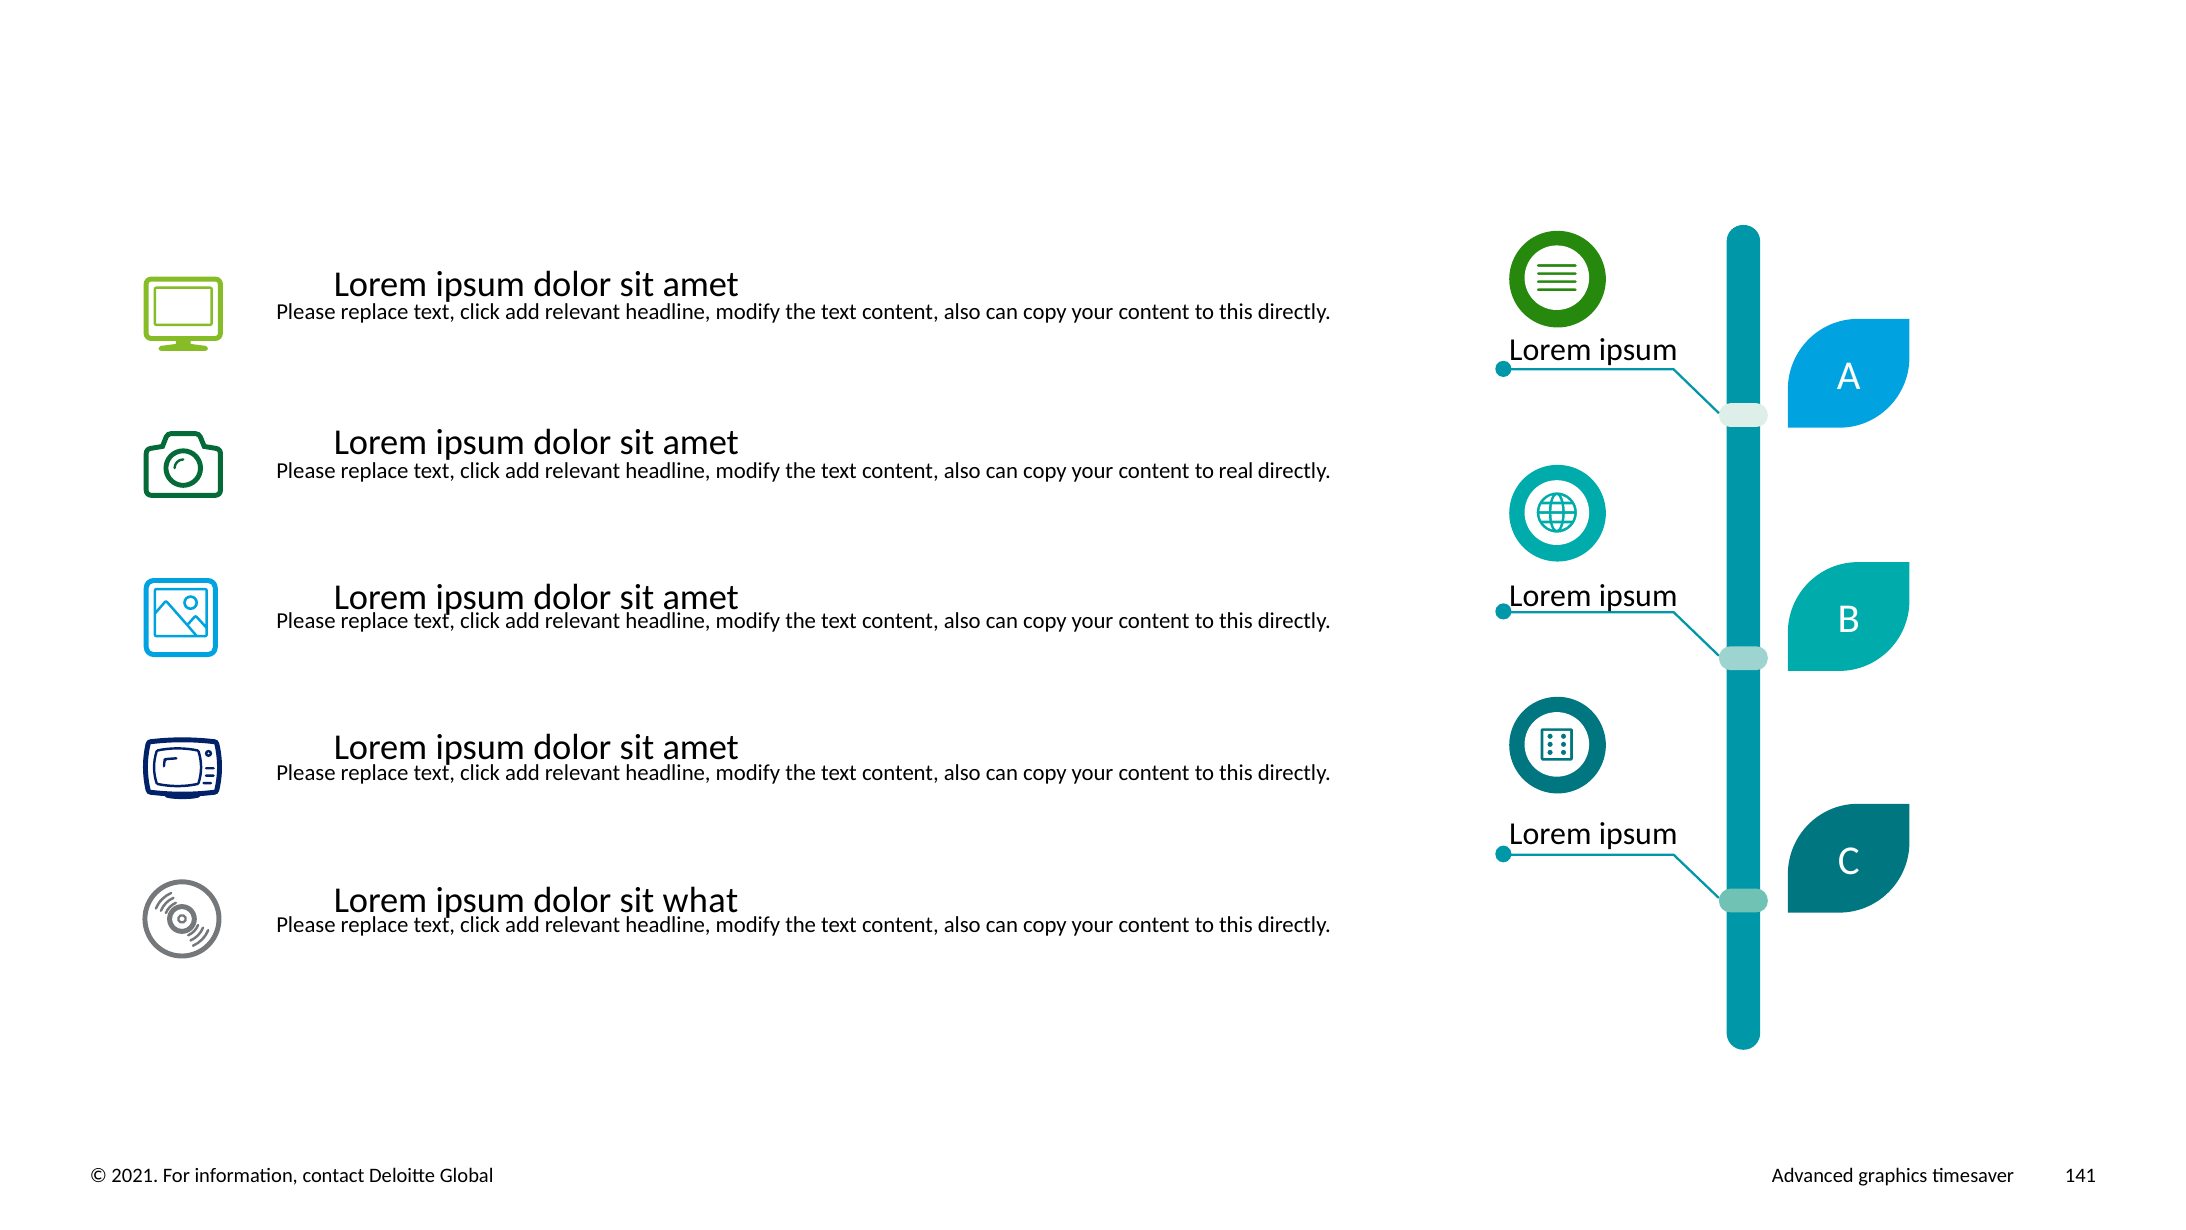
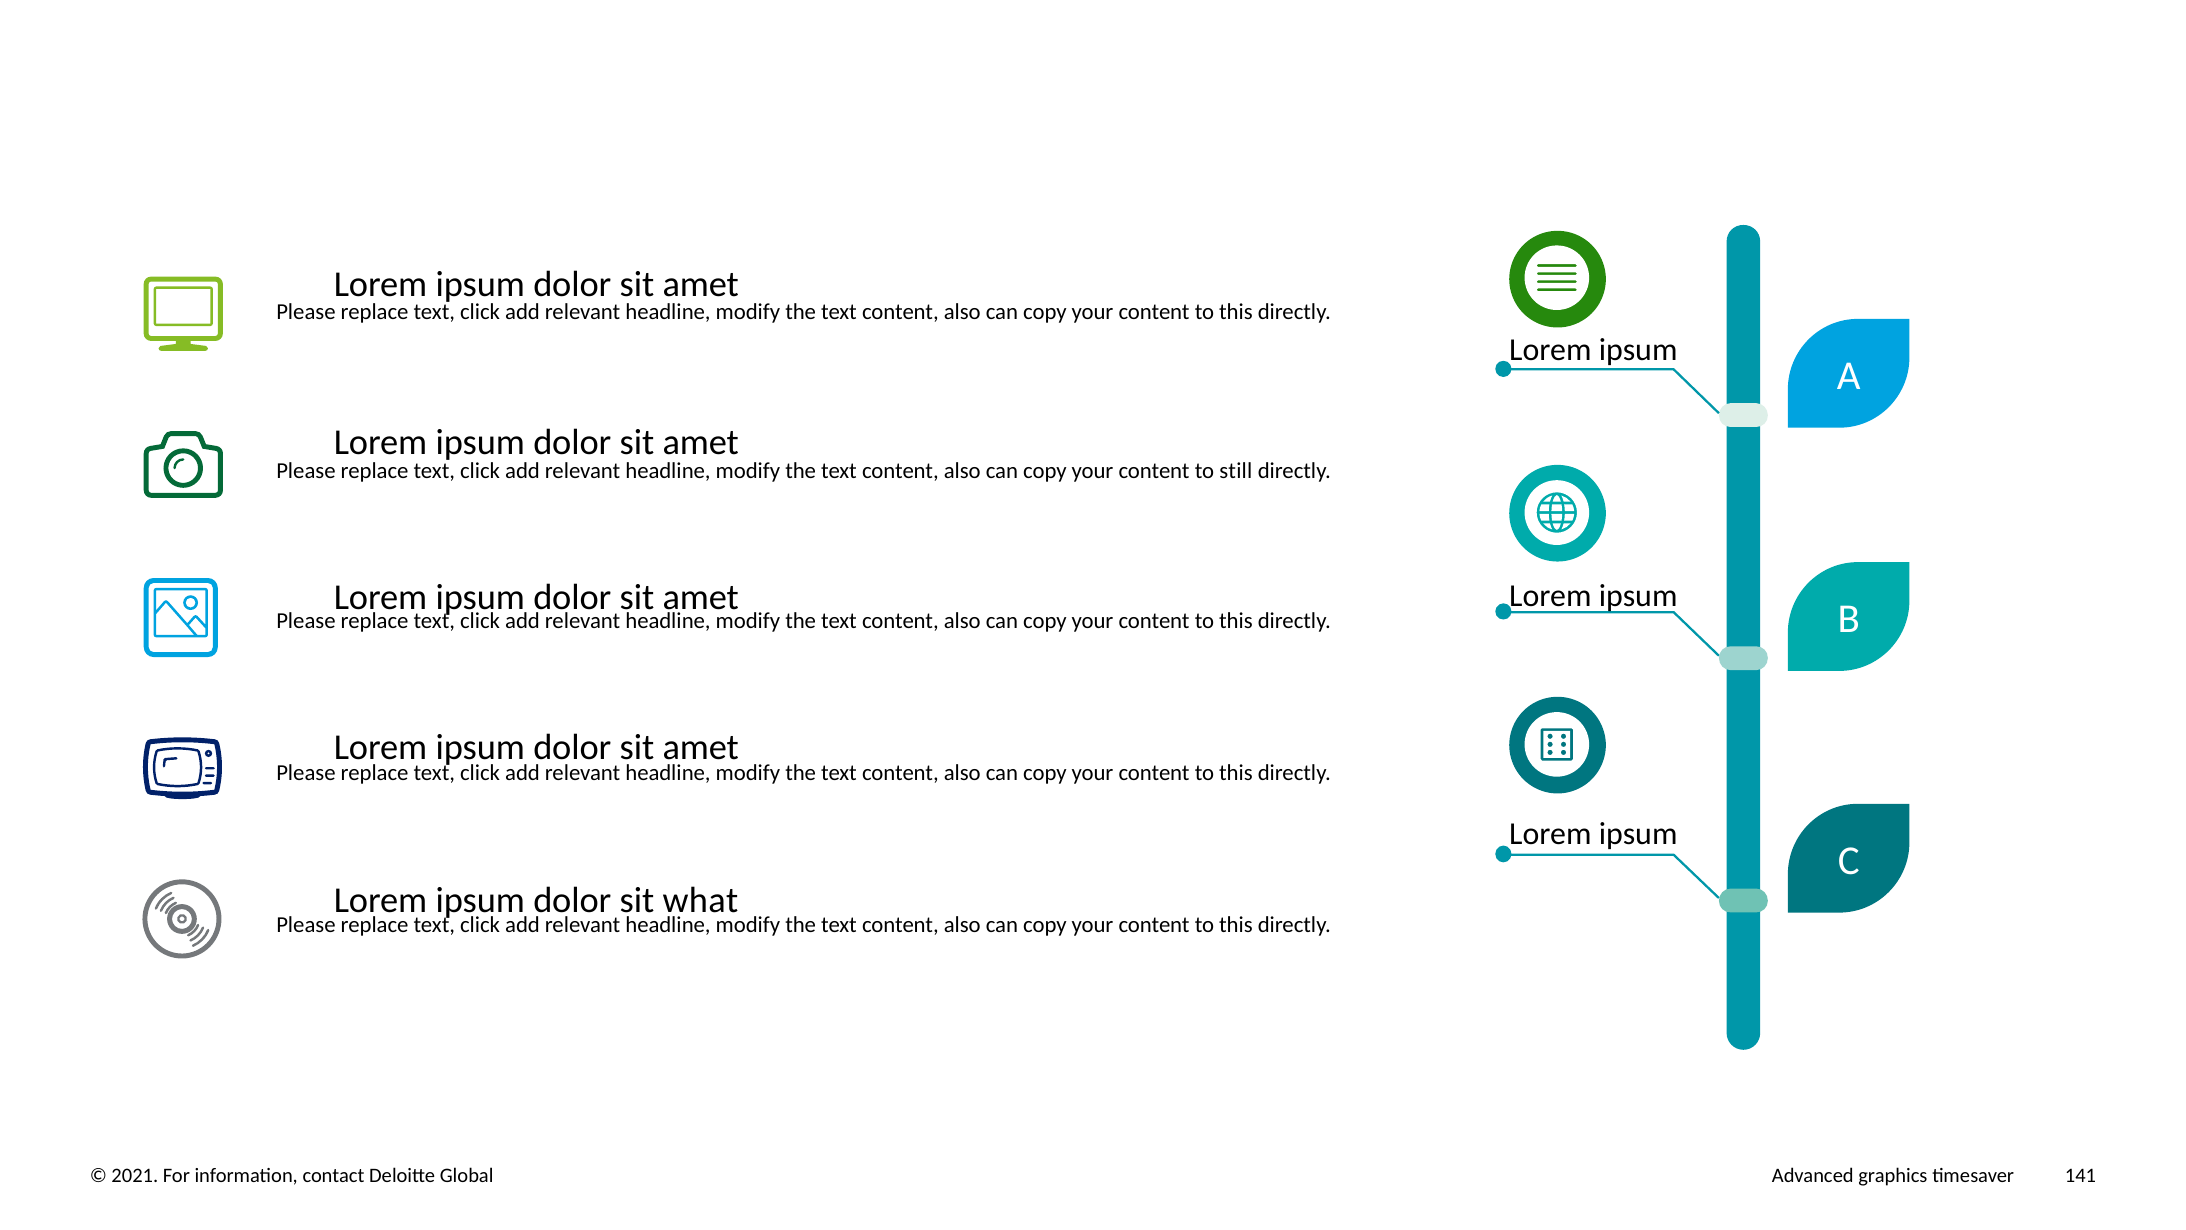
real: real -> still
